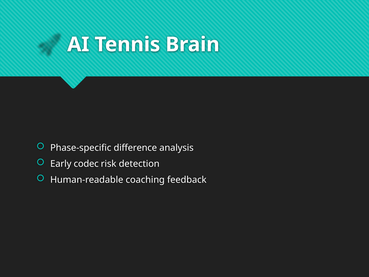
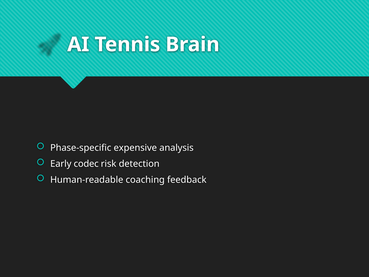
difference: difference -> expensive
